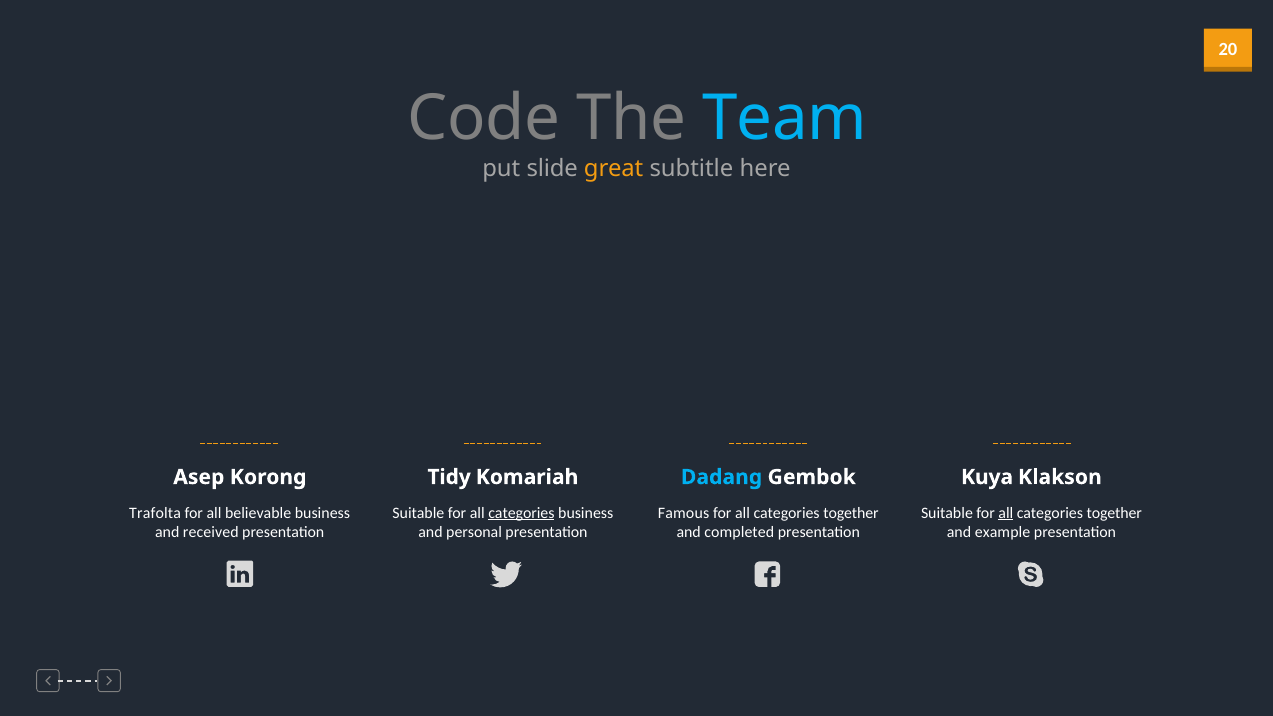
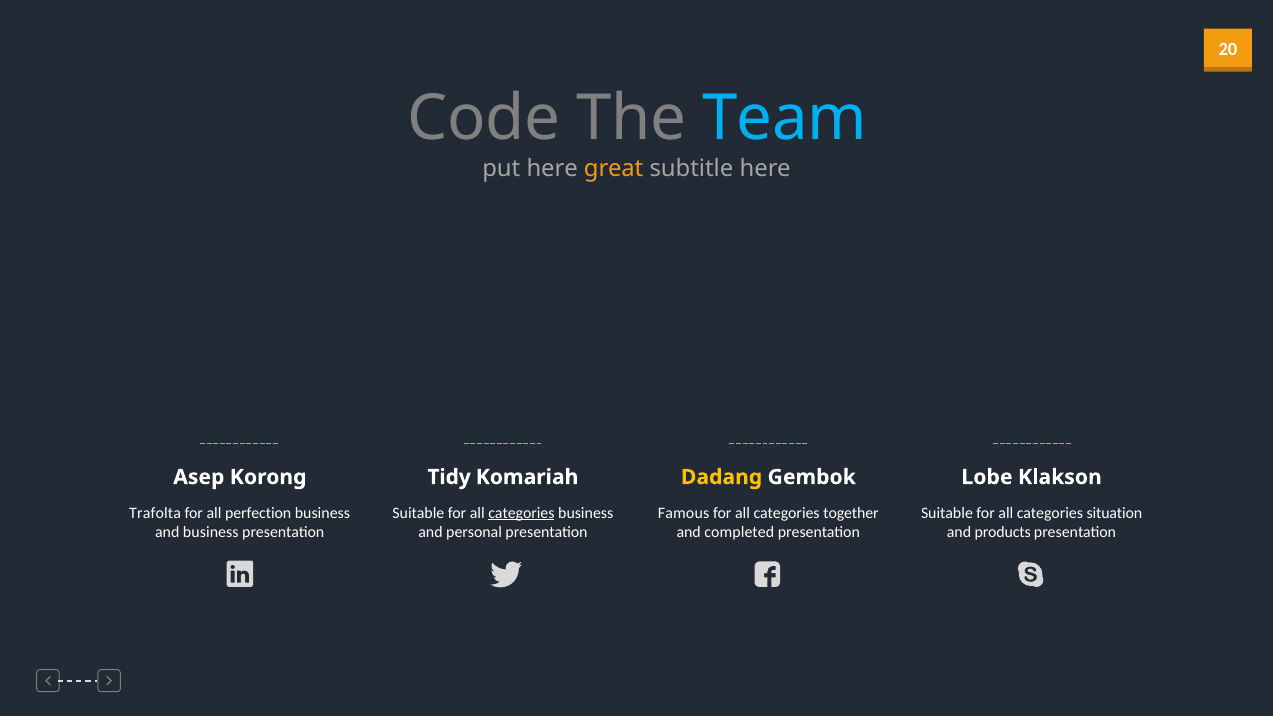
put slide: slide -> here
Dadang colour: light blue -> yellow
Kuya: Kuya -> Lobe
believable: believable -> perfection
all at (1006, 513) underline: present -> none
together at (1114, 513): together -> situation
and received: received -> business
example: example -> products
